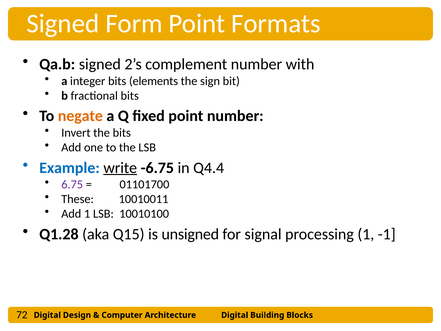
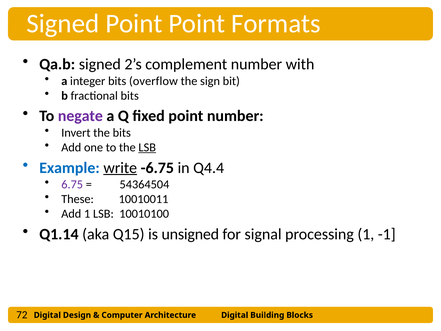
Signed Form: Form -> Point
elements: elements -> overflow
negate colour: orange -> purple
LSB at (147, 147) underline: none -> present
01101700: 01101700 -> 54364504
Q1.28: Q1.28 -> Q1.14
